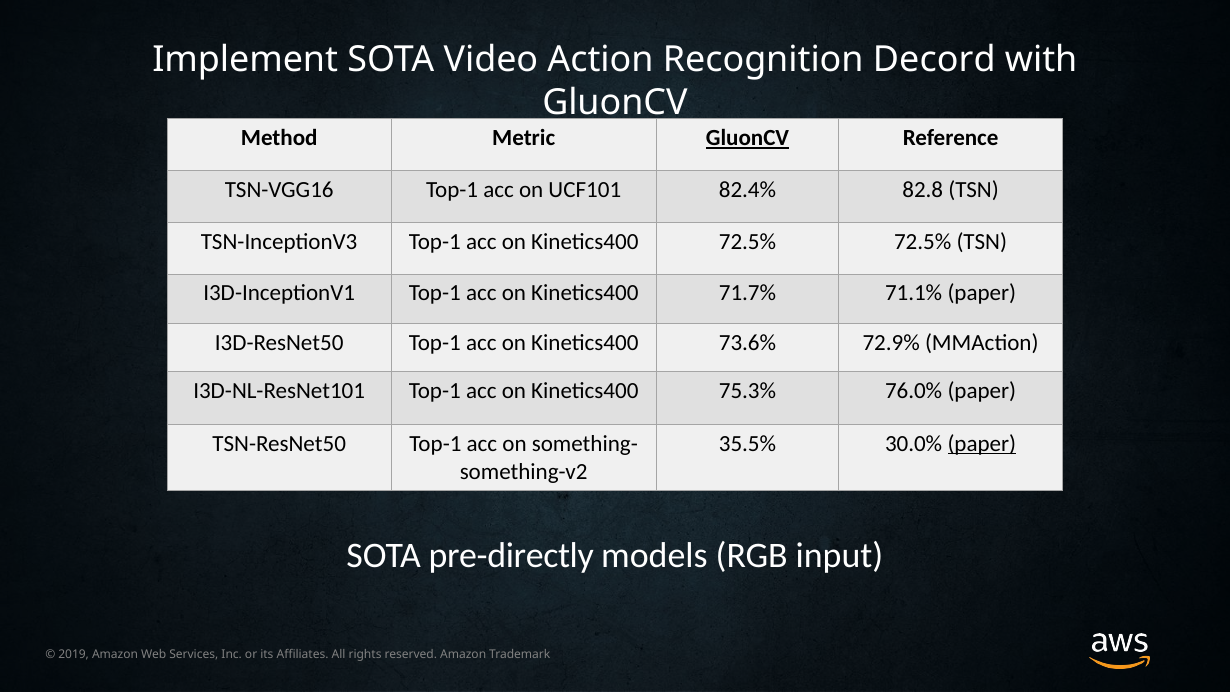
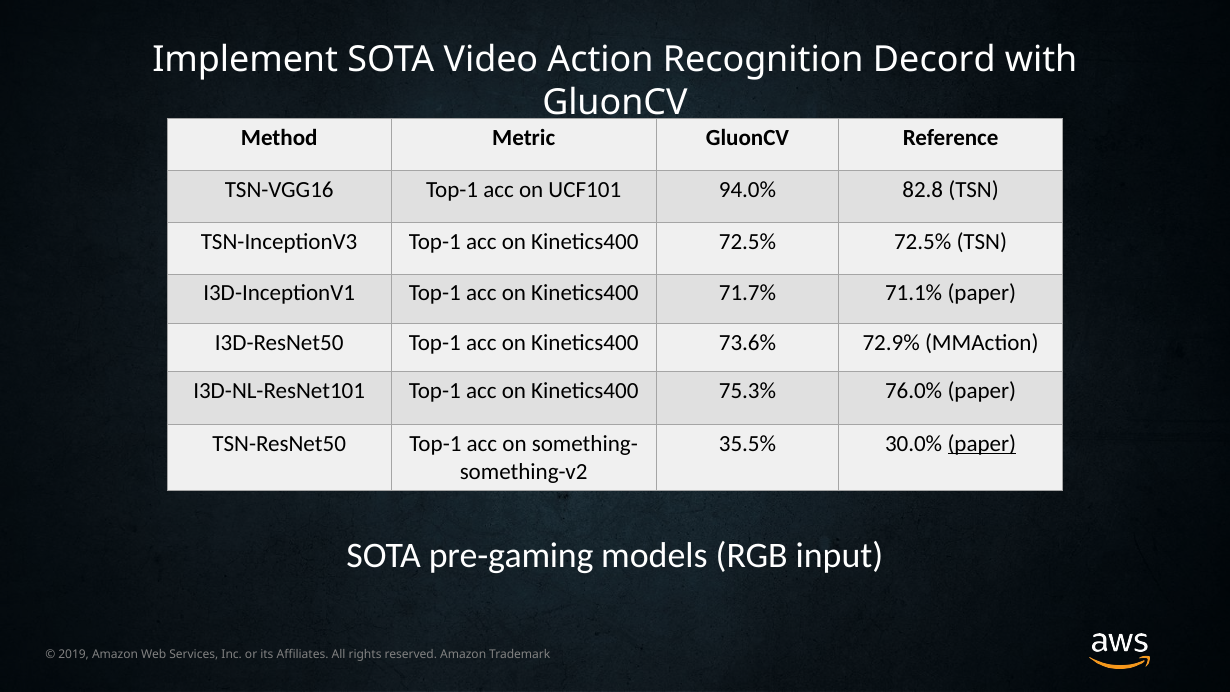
GluonCV at (747, 138) underline: present -> none
82.4%: 82.4% -> 94.0%
pre-directly: pre-directly -> pre-gaming
